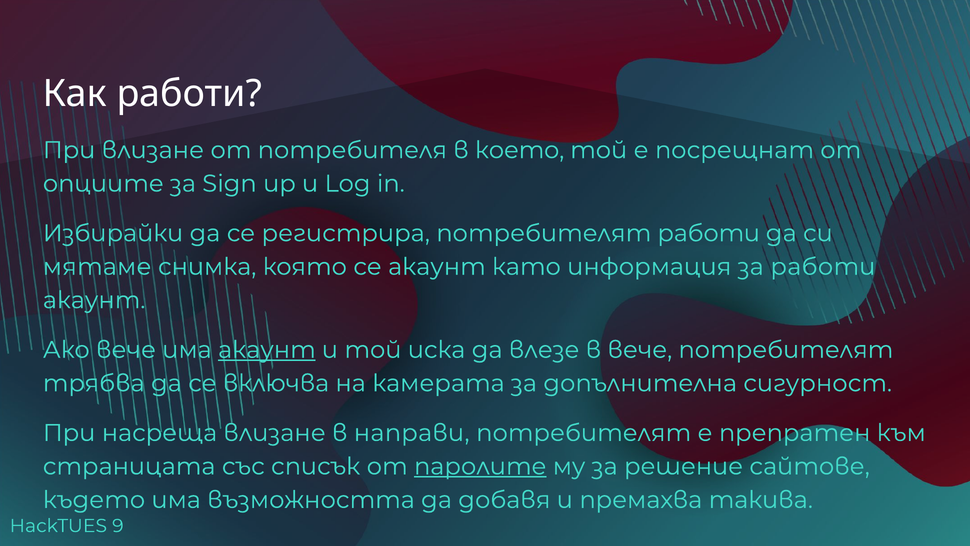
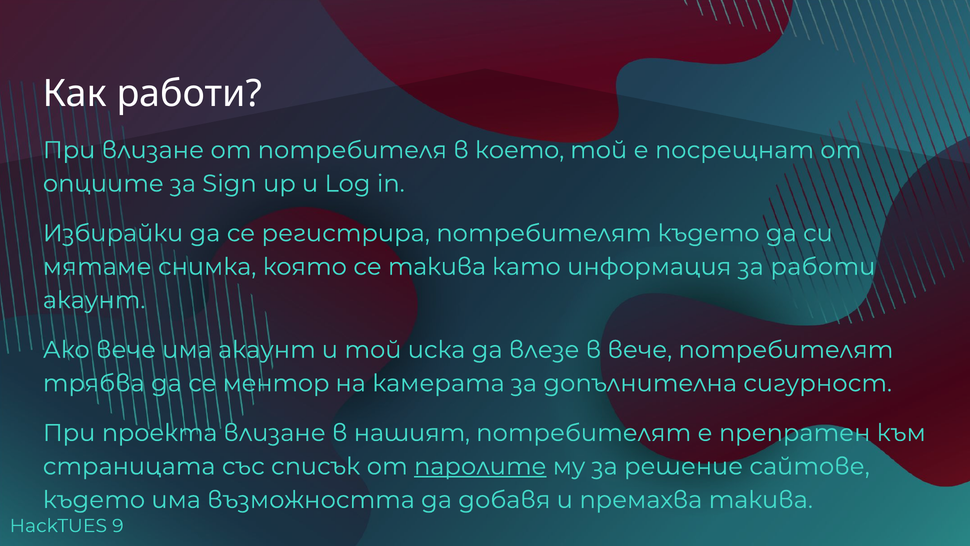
потребителят работи: работи -> където
се акаунт: акаунт -> такива
акаунт at (267, 350) underline: present -> none
включва: включва -> ментор
насреща: насреща -> проекта
направи: направи -> нашият
